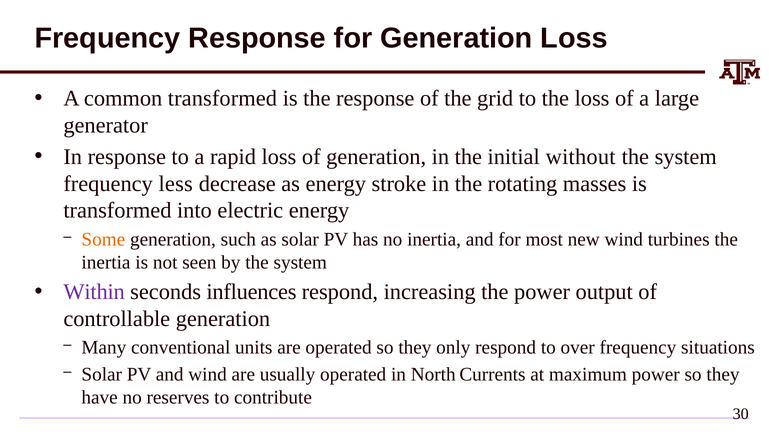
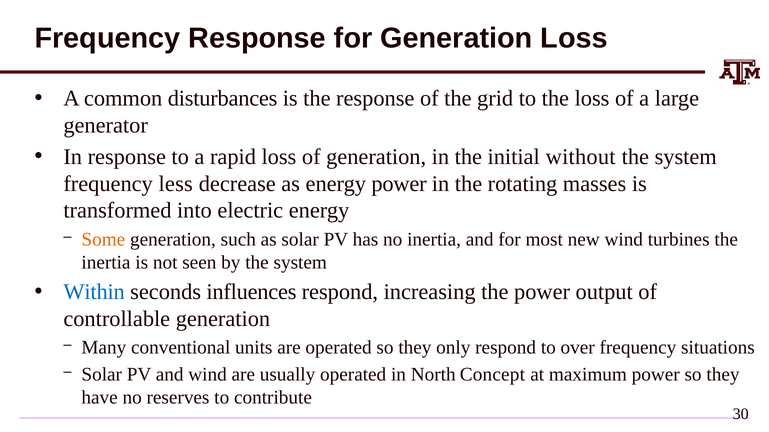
common transformed: transformed -> disturbances
energy stroke: stroke -> power
Within colour: purple -> blue
Currents: Currents -> Concept
